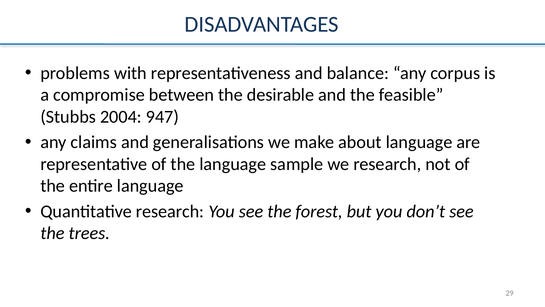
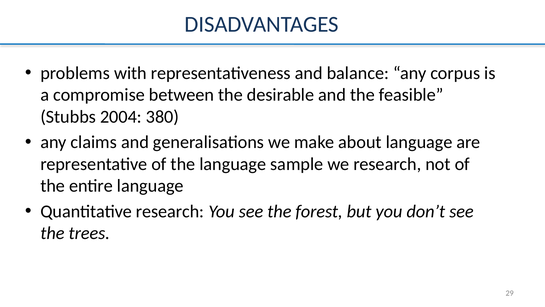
947: 947 -> 380
